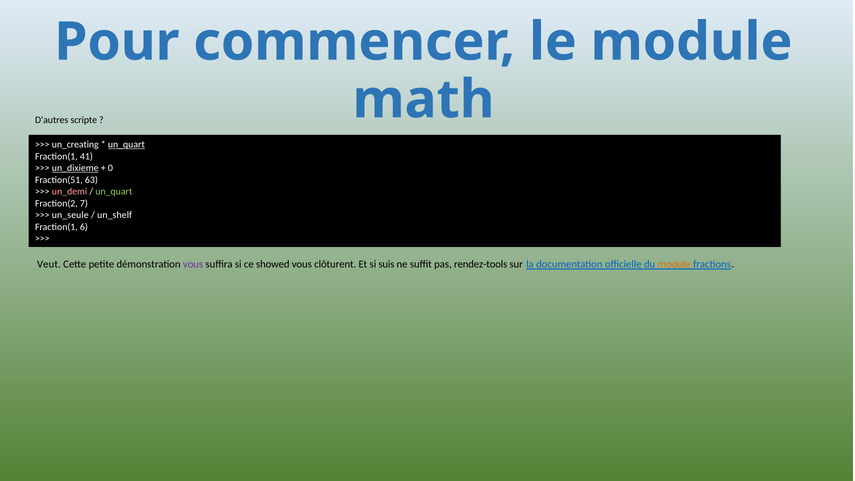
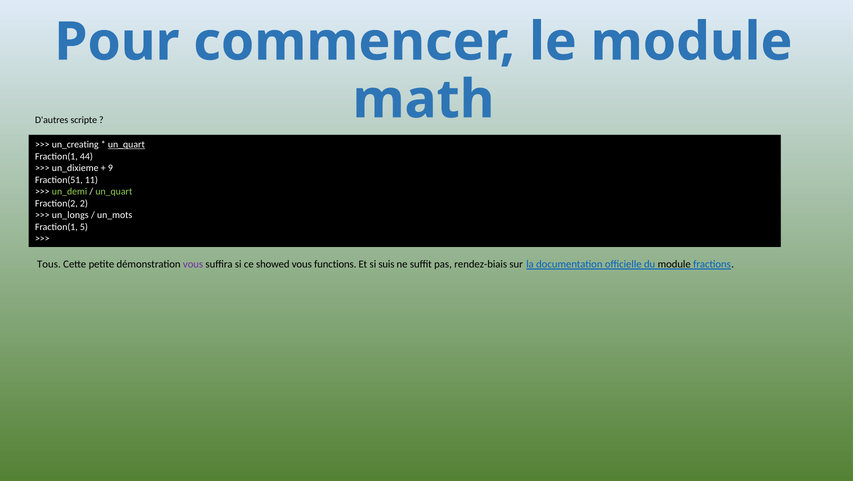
41: 41 -> 44
un_dixieme underline: present -> none
0: 0 -> 9
63: 63 -> 11
un_demi colour: pink -> light green
7: 7 -> 2
un_seule: un_seule -> un_longs
un_shelf: un_shelf -> un_mots
6: 6 -> 5
Veut: Veut -> Tous
clôturent: clôturent -> functions
rendez-tools: rendez-tools -> rendez-biais
module at (674, 264) colour: orange -> black
